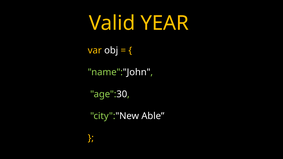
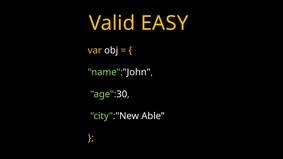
YEAR: YEAR -> EASY
